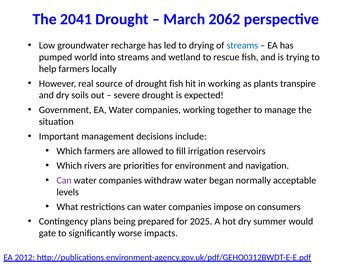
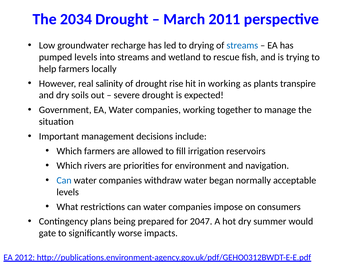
2041: 2041 -> 2034
2062: 2062 -> 2011
pumped world: world -> levels
source: source -> salinity
drought fish: fish -> rise
Can at (64, 180) colour: purple -> blue
2025: 2025 -> 2047
